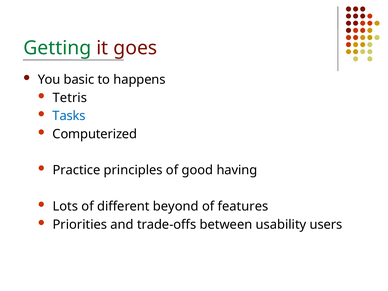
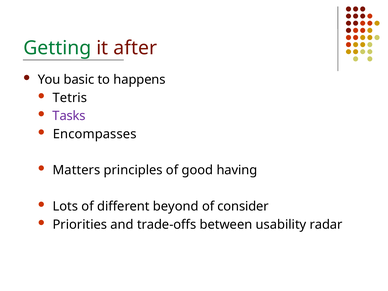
goes: goes -> after
Tasks colour: blue -> purple
Computerized: Computerized -> Encompasses
Practice: Practice -> Matters
features: features -> consider
users: users -> radar
